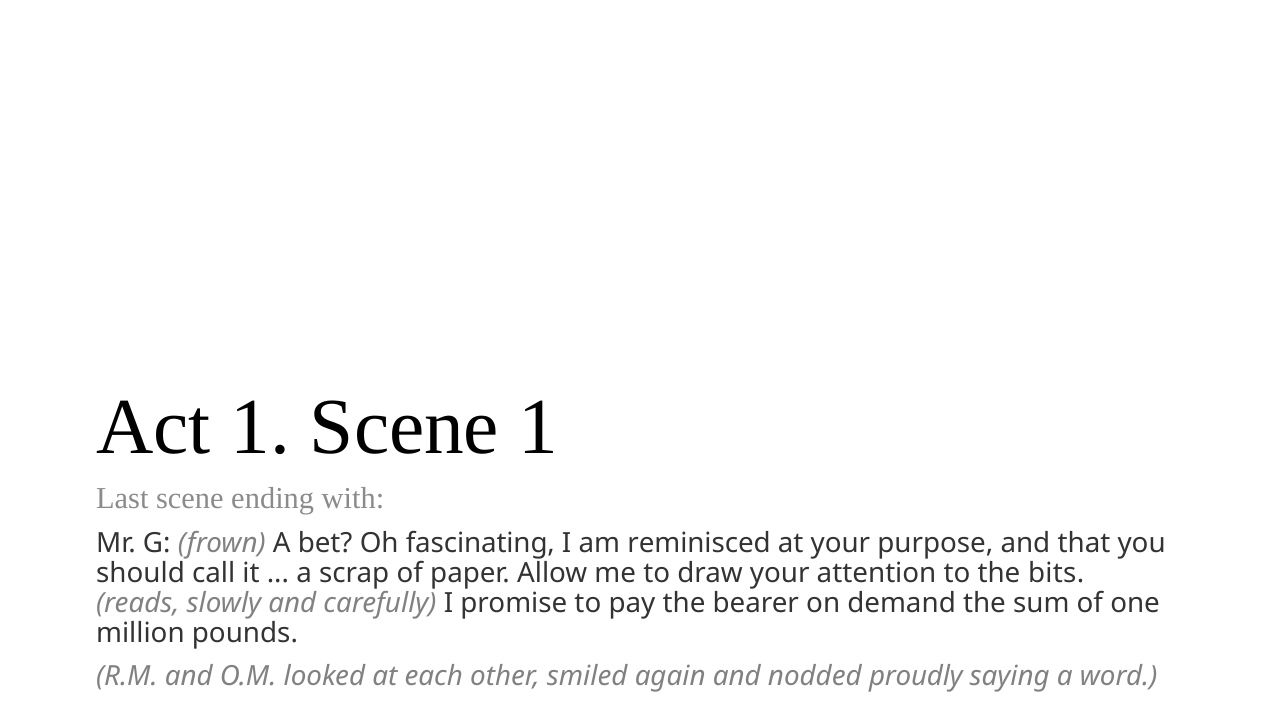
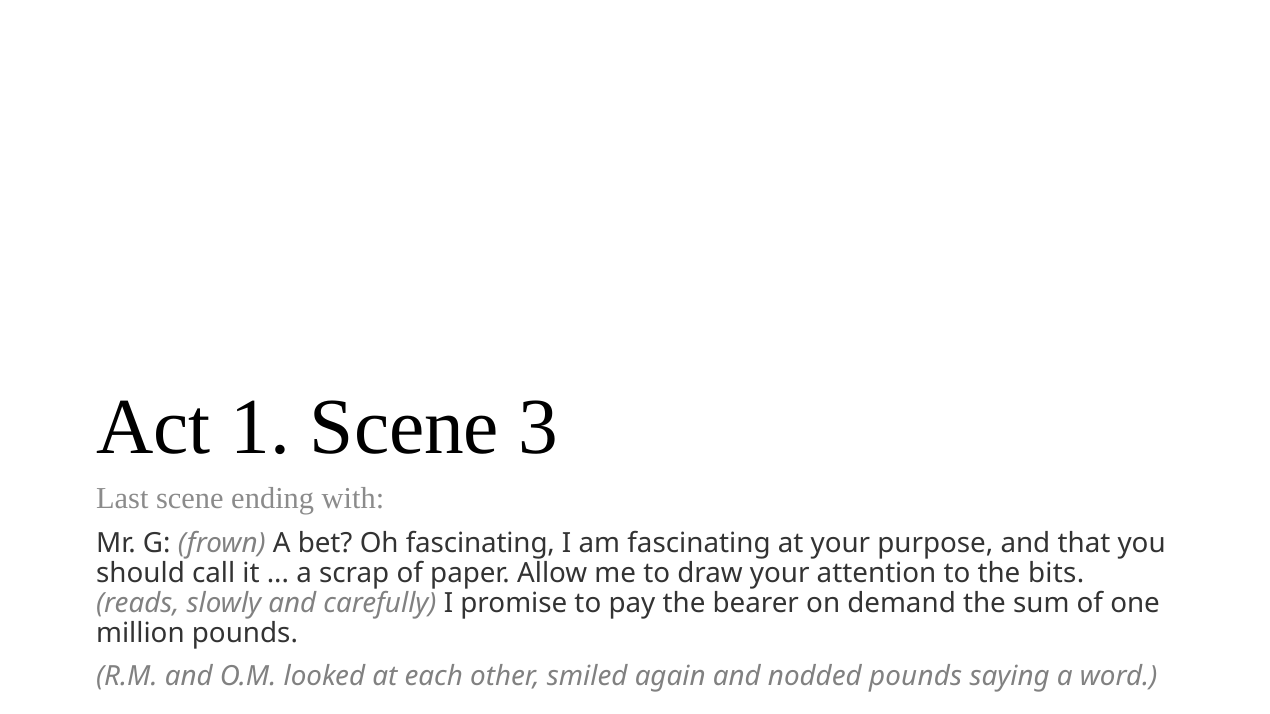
Scene 1: 1 -> 3
am reminisced: reminisced -> fascinating
nodded proudly: proudly -> pounds
